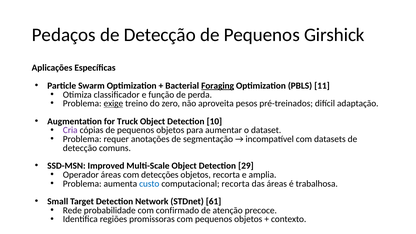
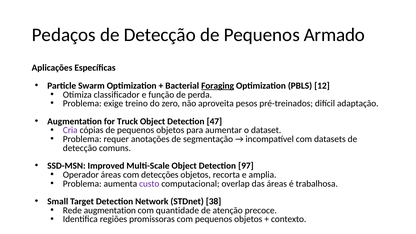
Girshick: Girshick -> Armado
11: 11 -> 12
exige underline: present -> none
10: 10 -> 47
29: 29 -> 97
custo colour: blue -> purple
computacional recorta: recorta -> overlap
61: 61 -> 38
Rede probabilidade: probabilidade -> augmentation
confirmado: confirmado -> quantidade
